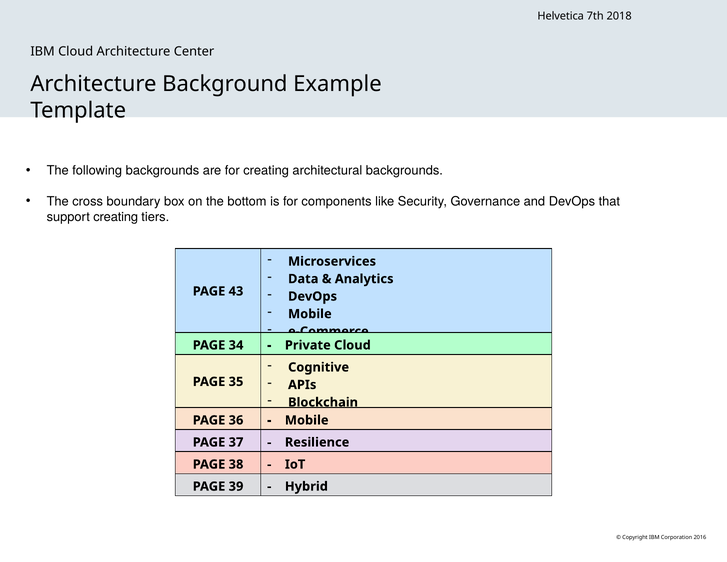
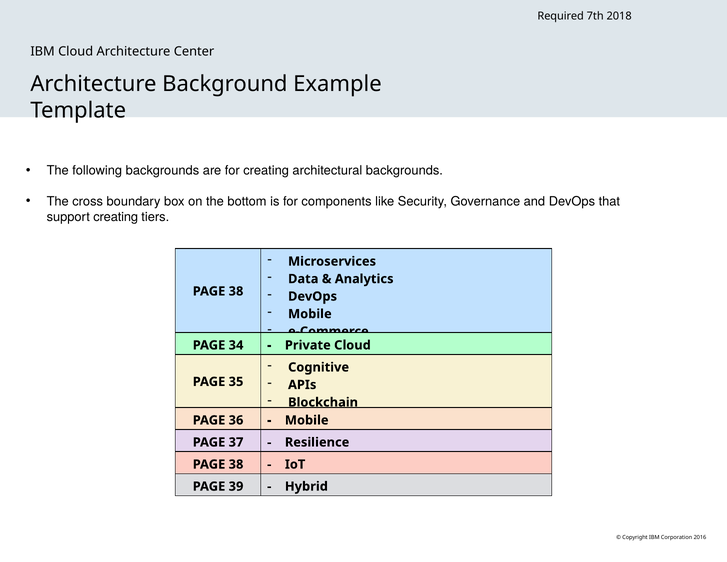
Helvetica: Helvetica -> Required
43 at (236, 291): 43 -> 38
